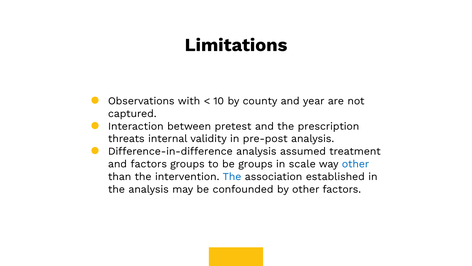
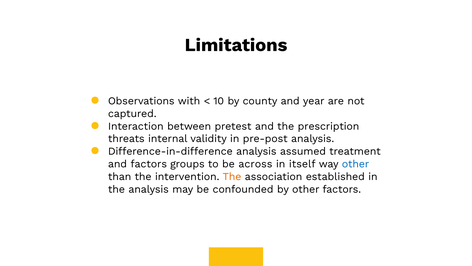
be groups: groups -> across
scale: scale -> itself
The at (232, 176) colour: blue -> orange
